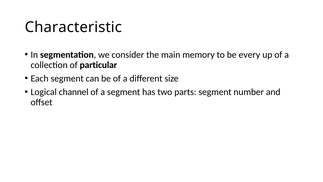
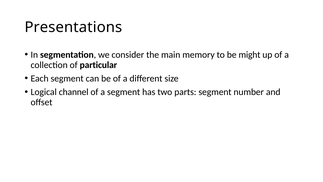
Characteristic: Characteristic -> Presentations
every: every -> might
